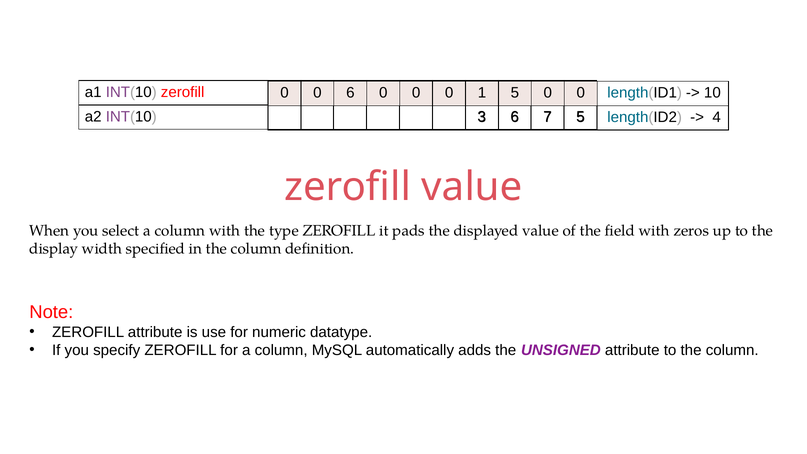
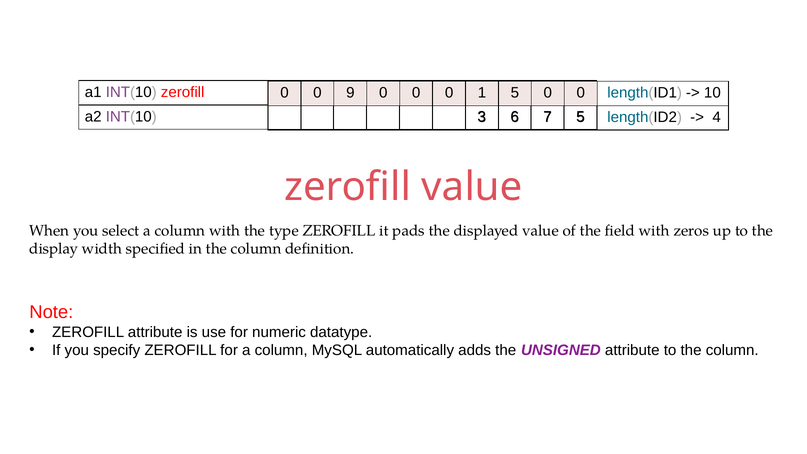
0 6: 6 -> 9
